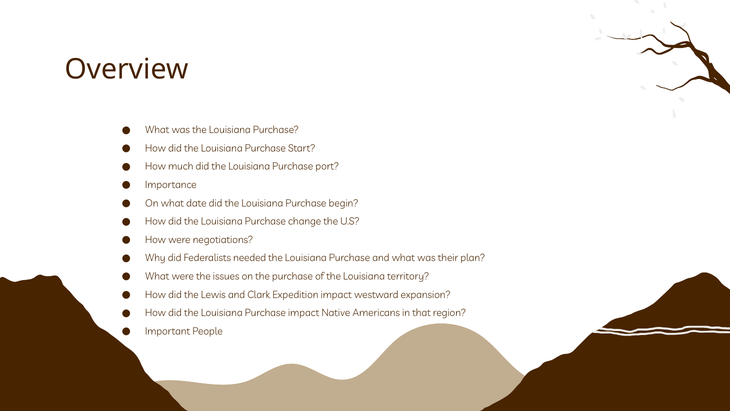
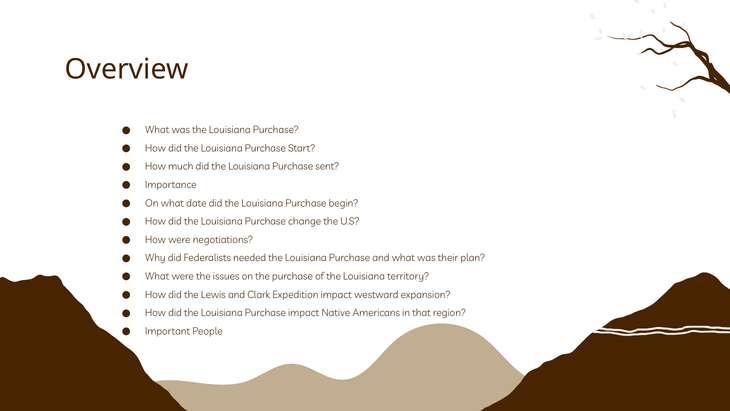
port: port -> sent
